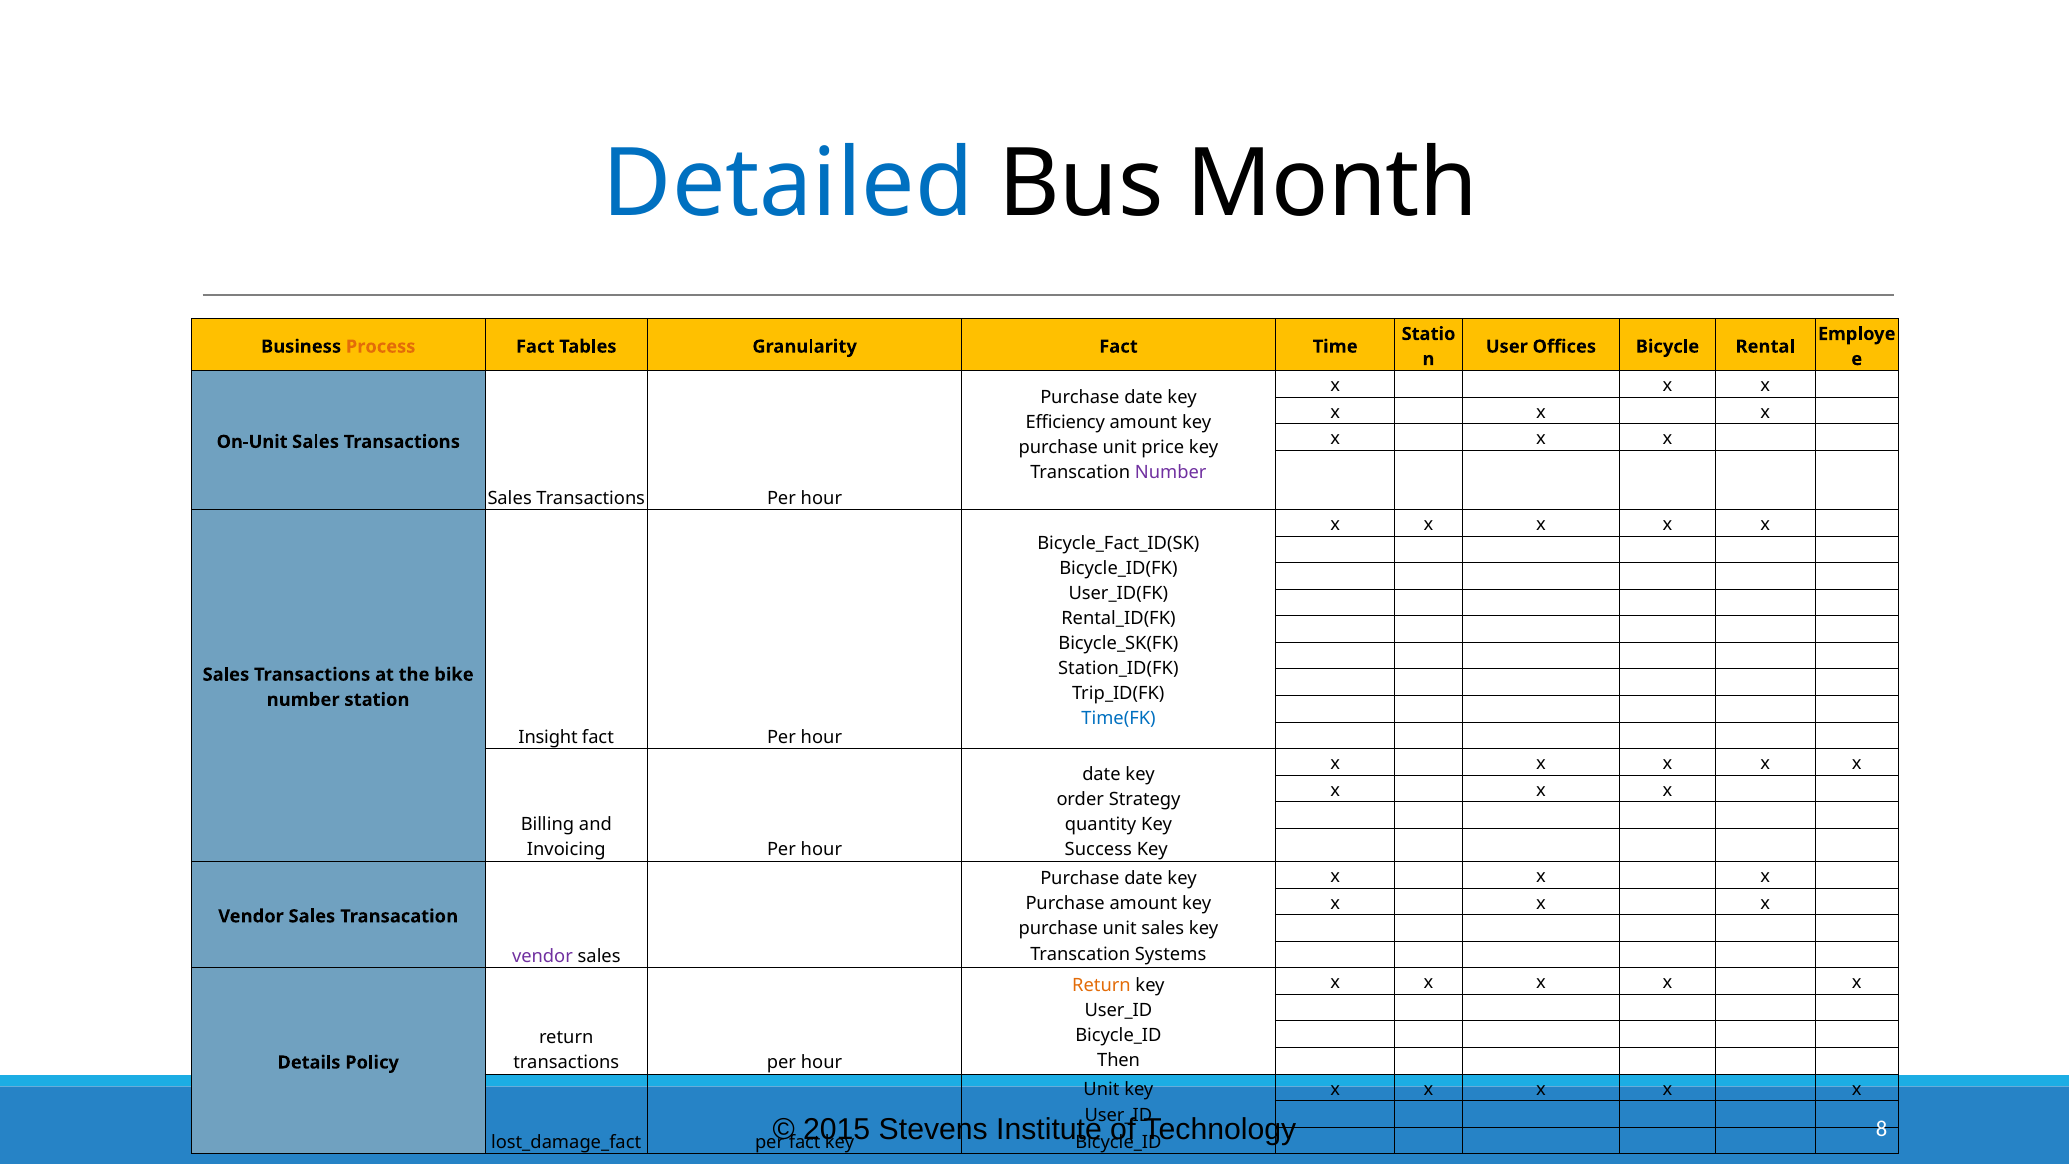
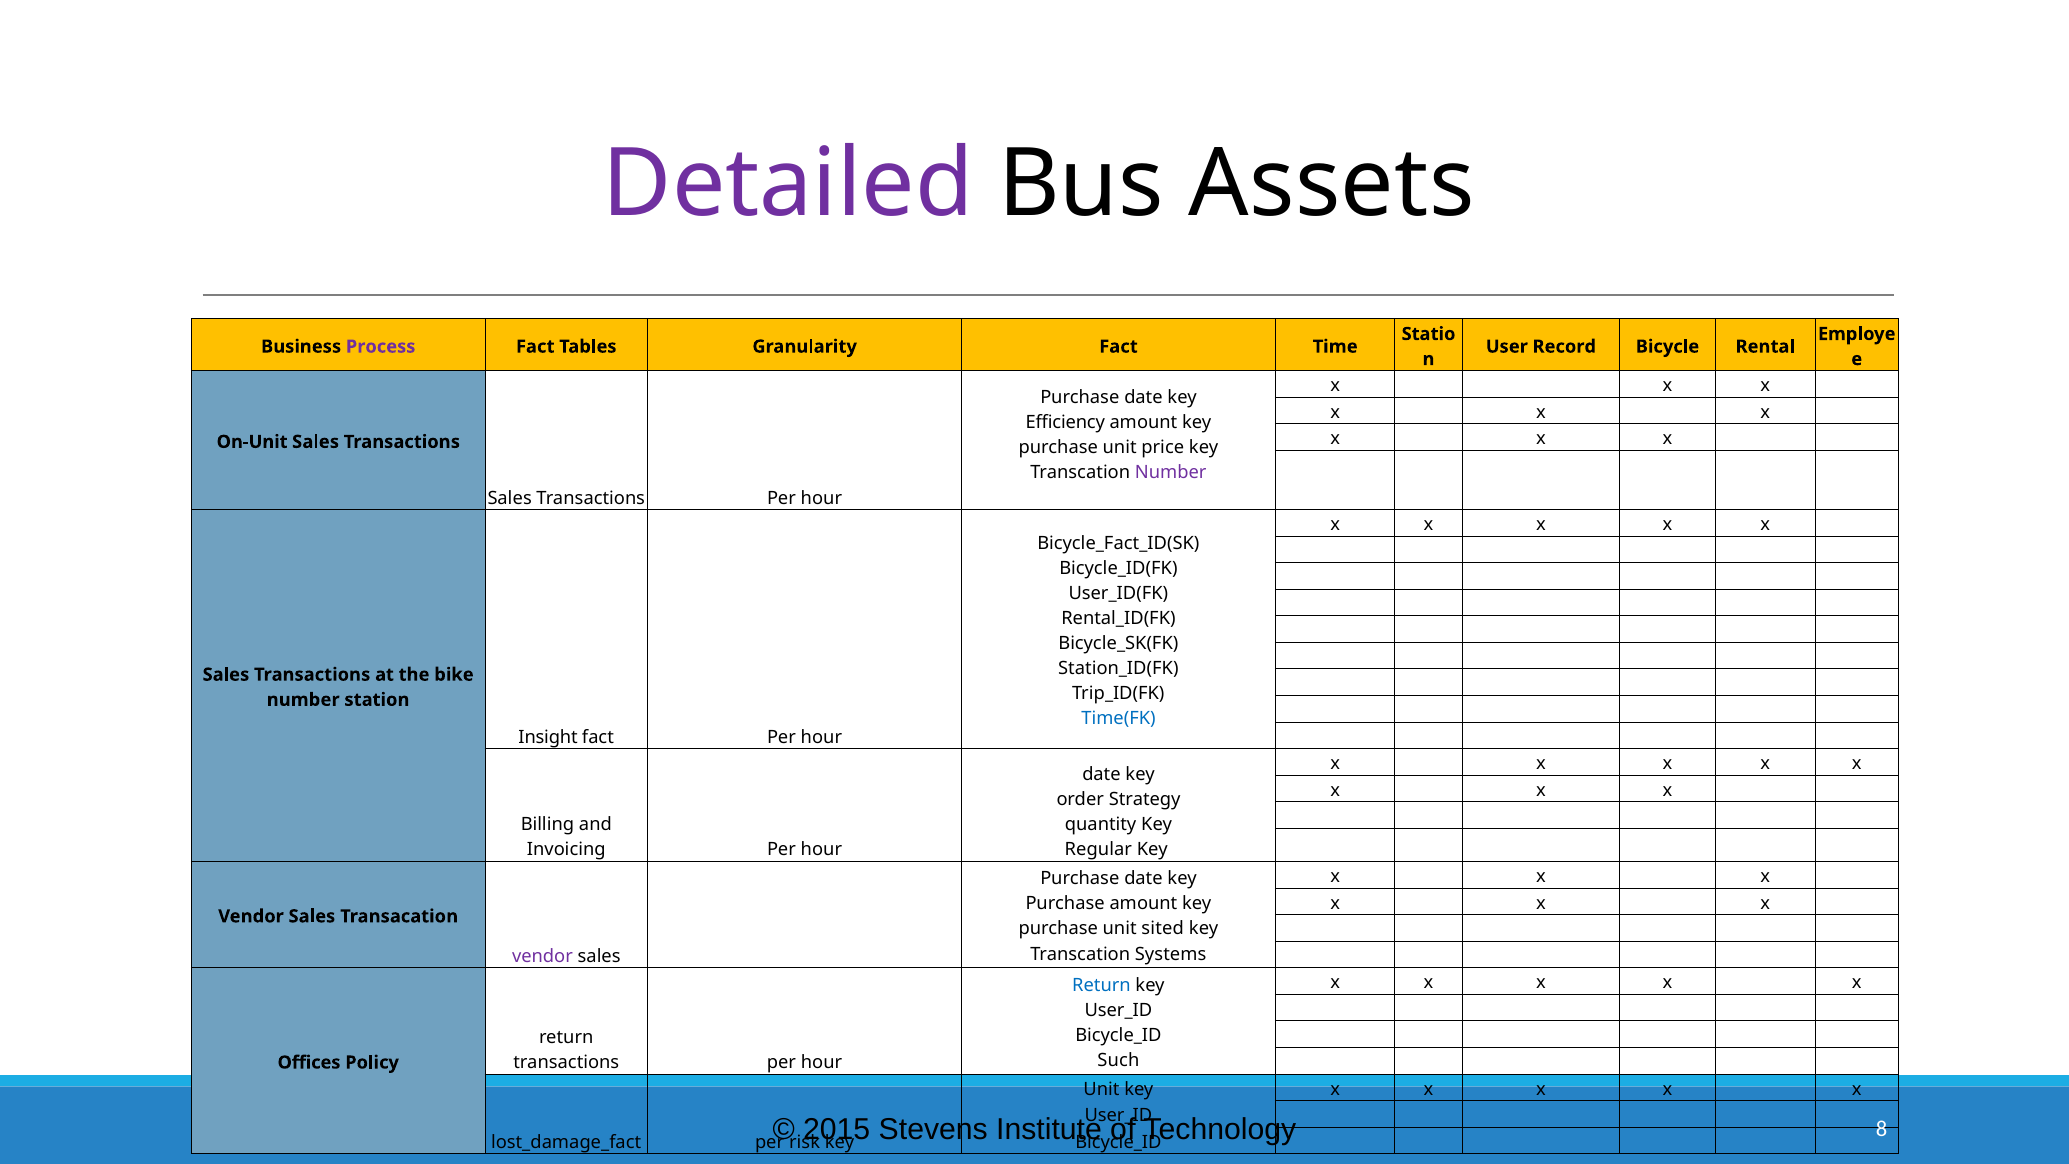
Detailed colour: blue -> purple
Month: Month -> Assets
Process colour: orange -> purple
Offices: Offices -> Record
Success: Success -> Regular
unit sales: sales -> sited
Return at (1101, 985) colour: orange -> blue
Then: Then -> Such
Details: Details -> Offices
per fact: fact -> risk
